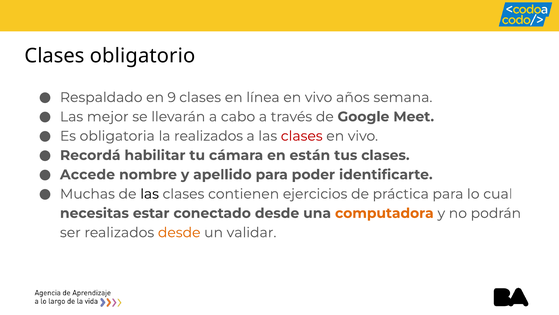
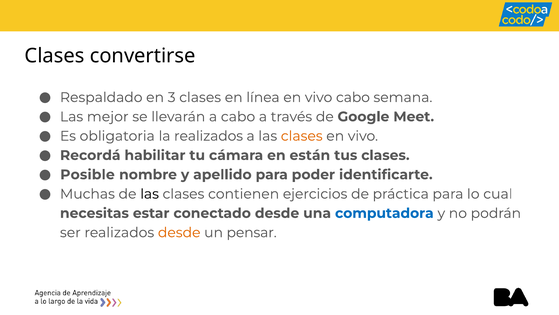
obligatorio: obligatorio -> convertirse
9: 9 -> 3
vivo años: años -> cabo
clases at (302, 136) colour: red -> orange
Accede: Accede -> Posible
computadora colour: orange -> blue
validar: validar -> pensar
